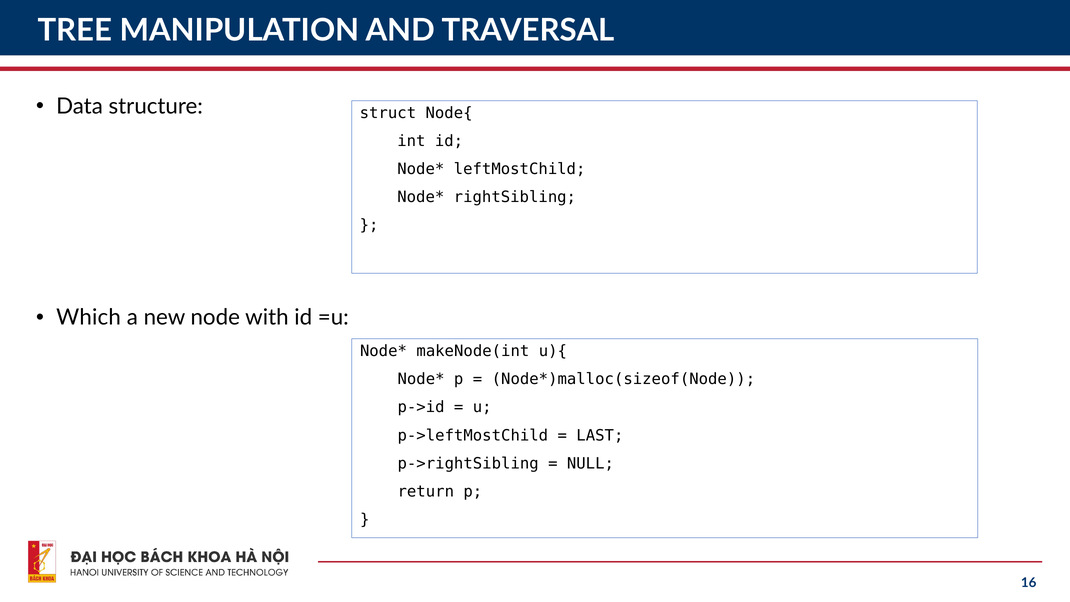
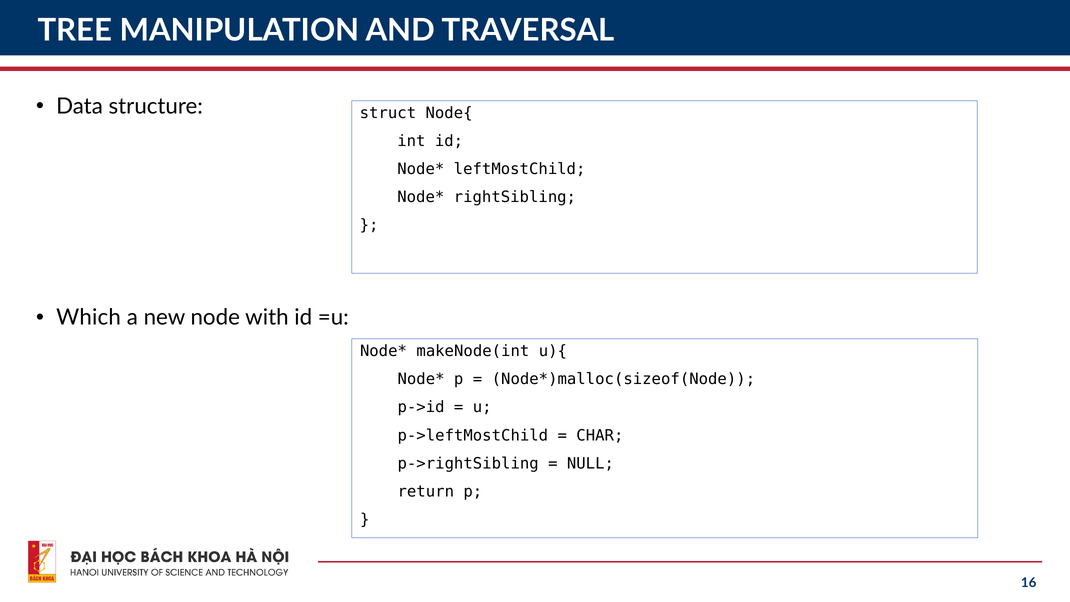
LAST: LAST -> CHAR
